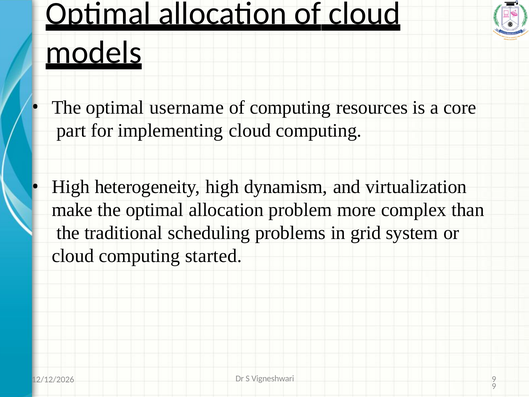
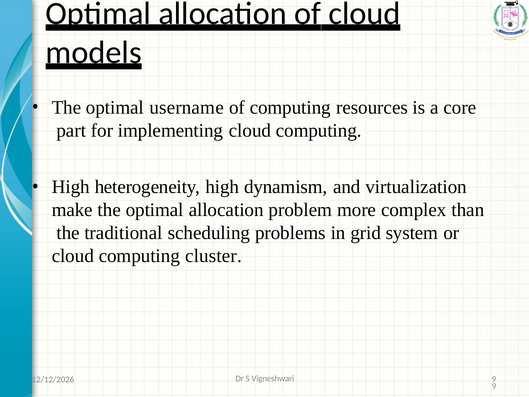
started: started -> cluster
